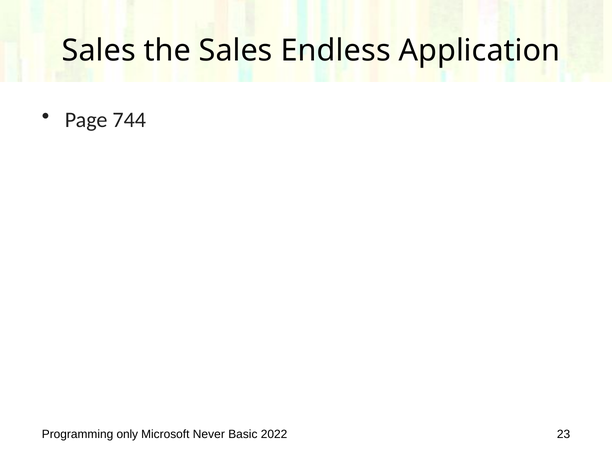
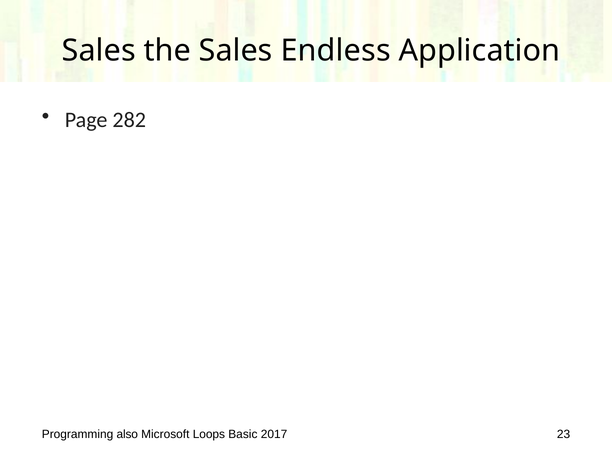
744: 744 -> 282
only: only -> also
Never: Never -> Loops
2022: 2022 -> 2017
